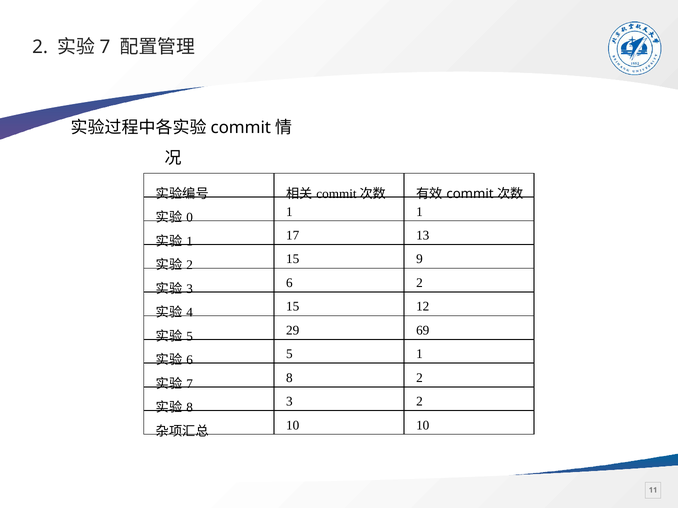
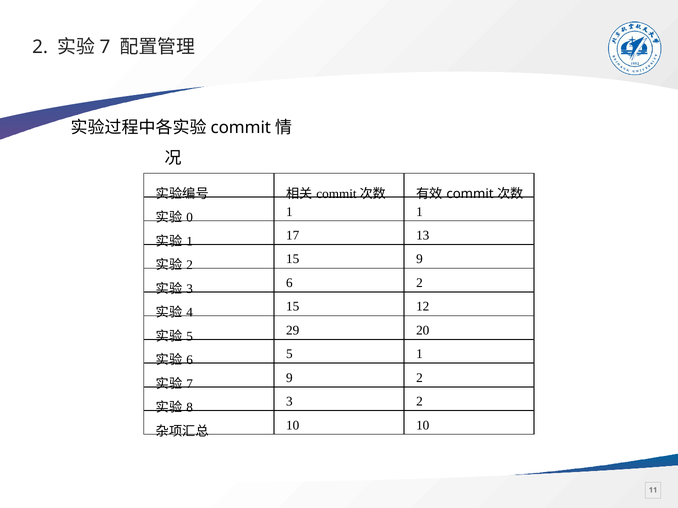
69: 69 -> 20
8 at (289, 378): 8 -> 9
